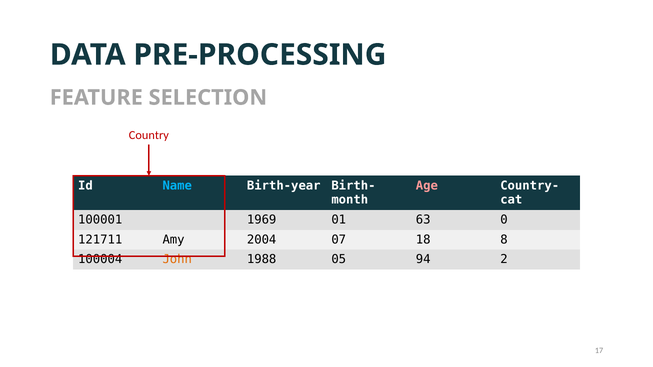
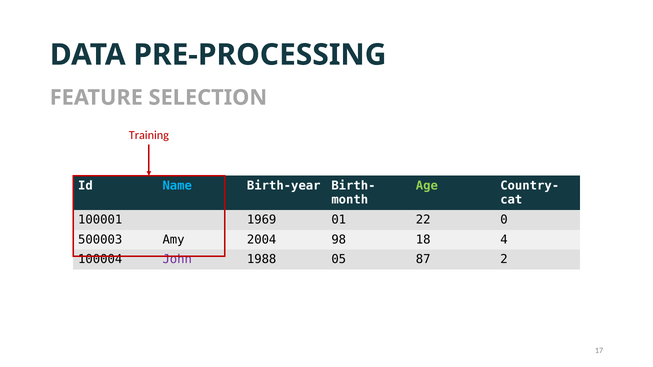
Country: Country -> Training
Age colour: pink -> light green
63: 63 -> 22
121711: 121711 -> 500003
07: 07 -> 98
8: 8 -> 4
John colour: orange -> purple
94: 94 -> 87
